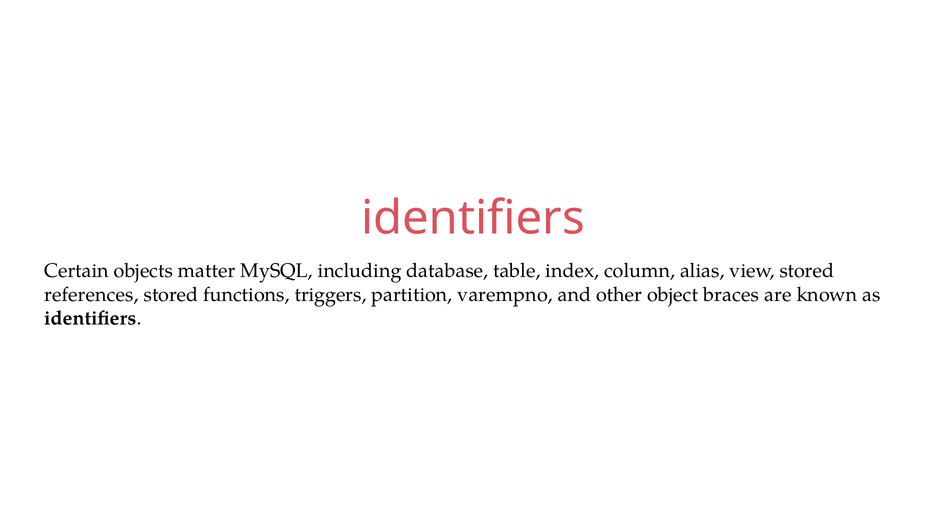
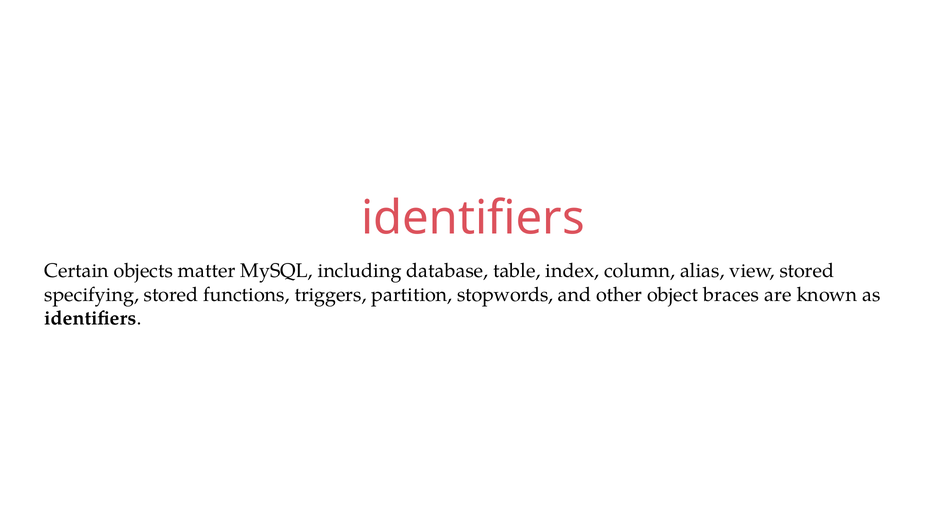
references: references -> specifying
varempno: varempno -> stopwords
